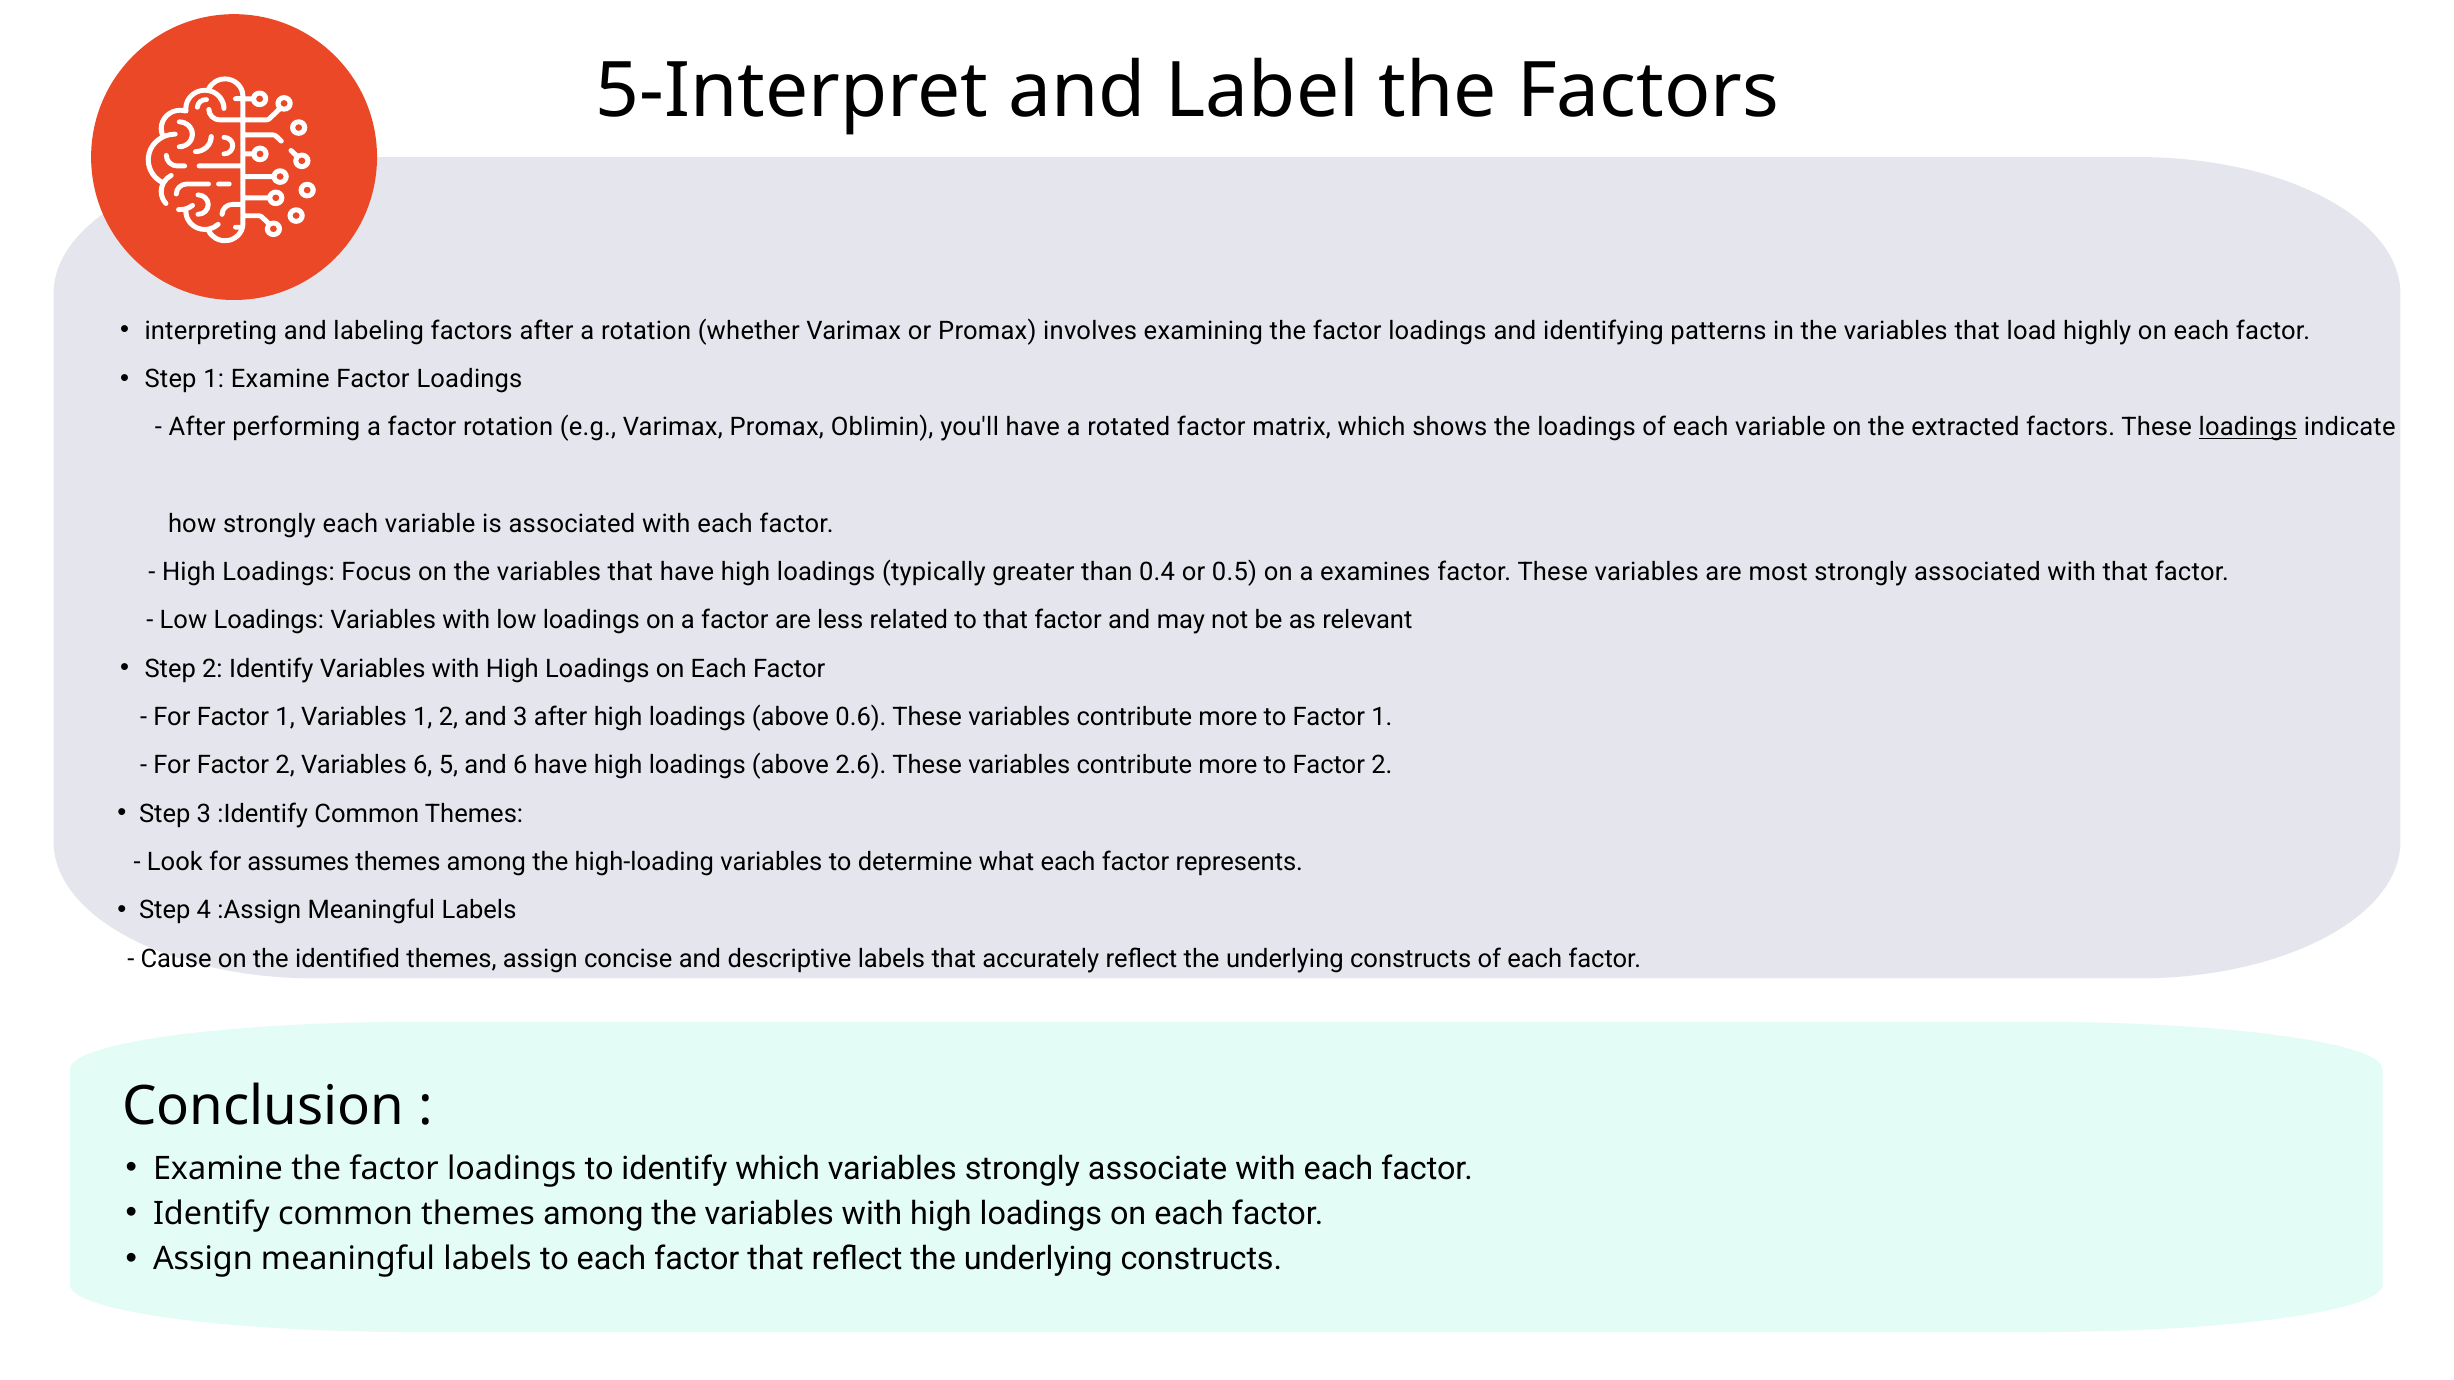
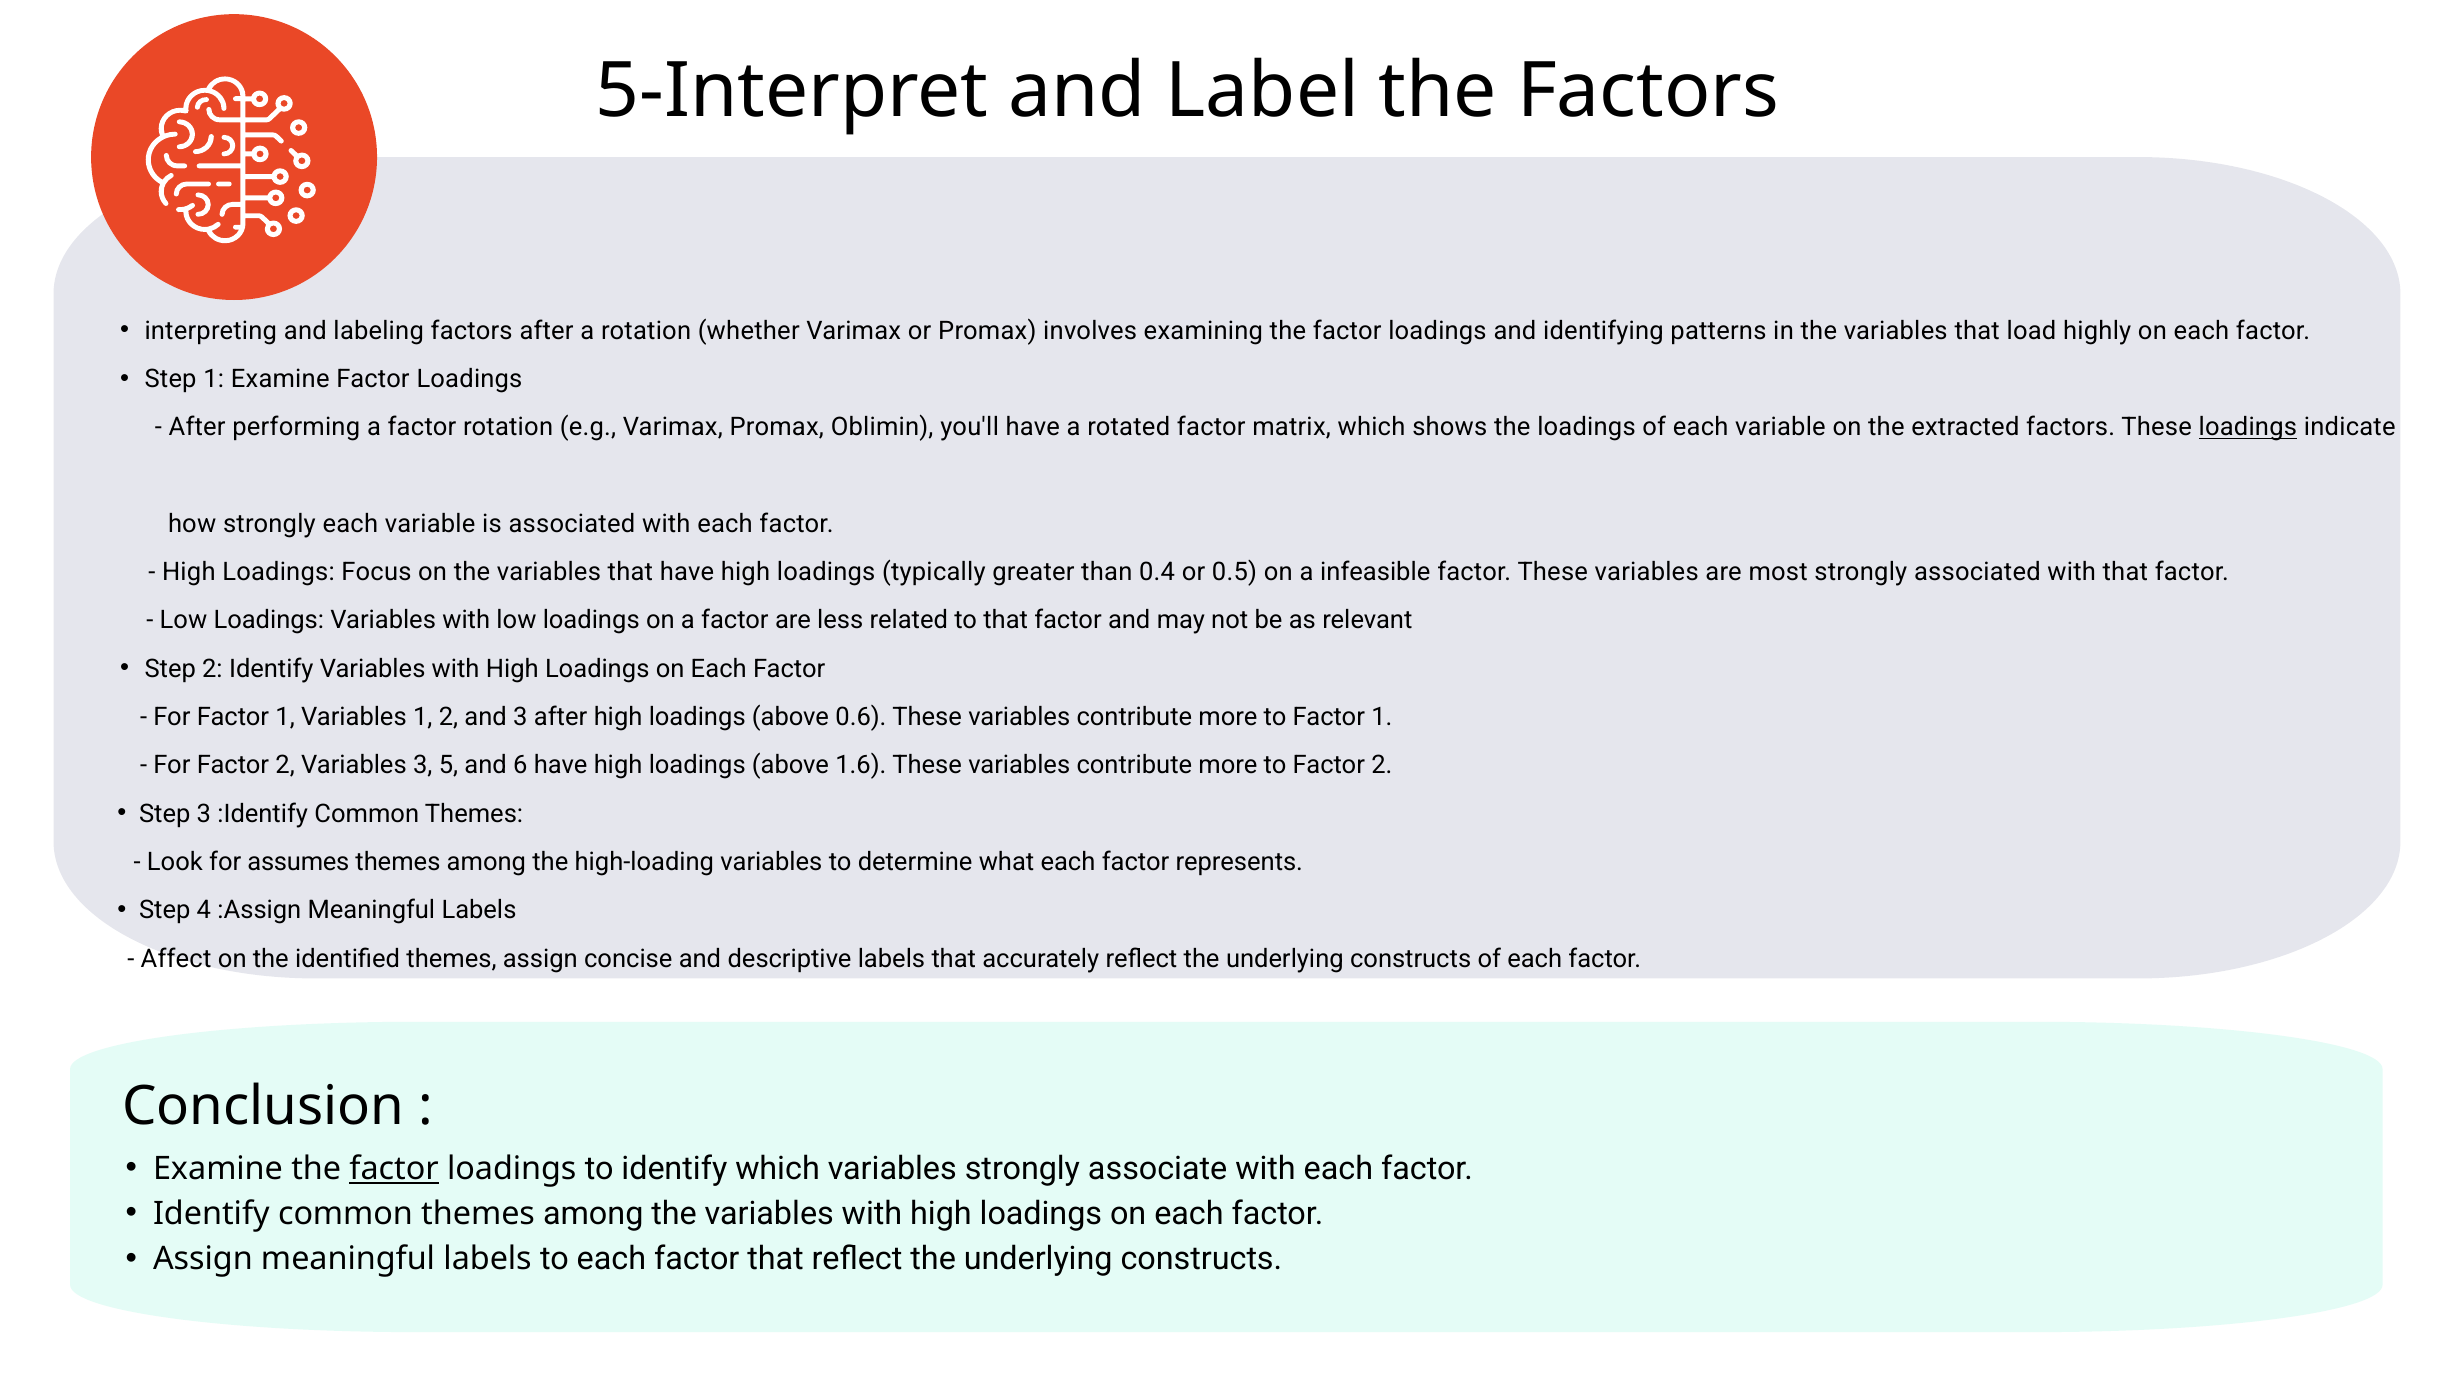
examines: examines -> infeasible
Variables 6: 6 -> 3
2.6: 2.6 -> 1.6
Cause: Cause -> Affect
factor at (394, 1169) underline: none -> present
